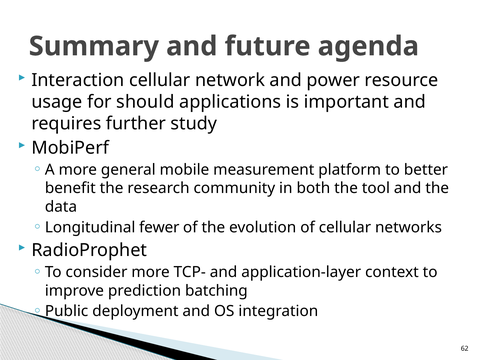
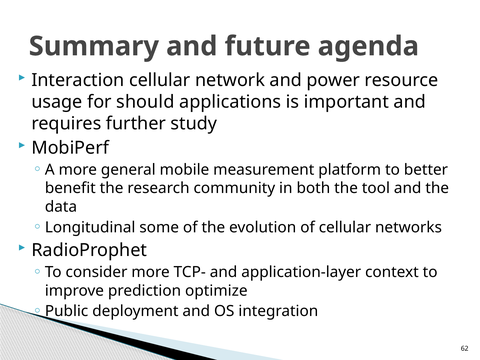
fewer: fewer -> some
batching: batching -> optimize
